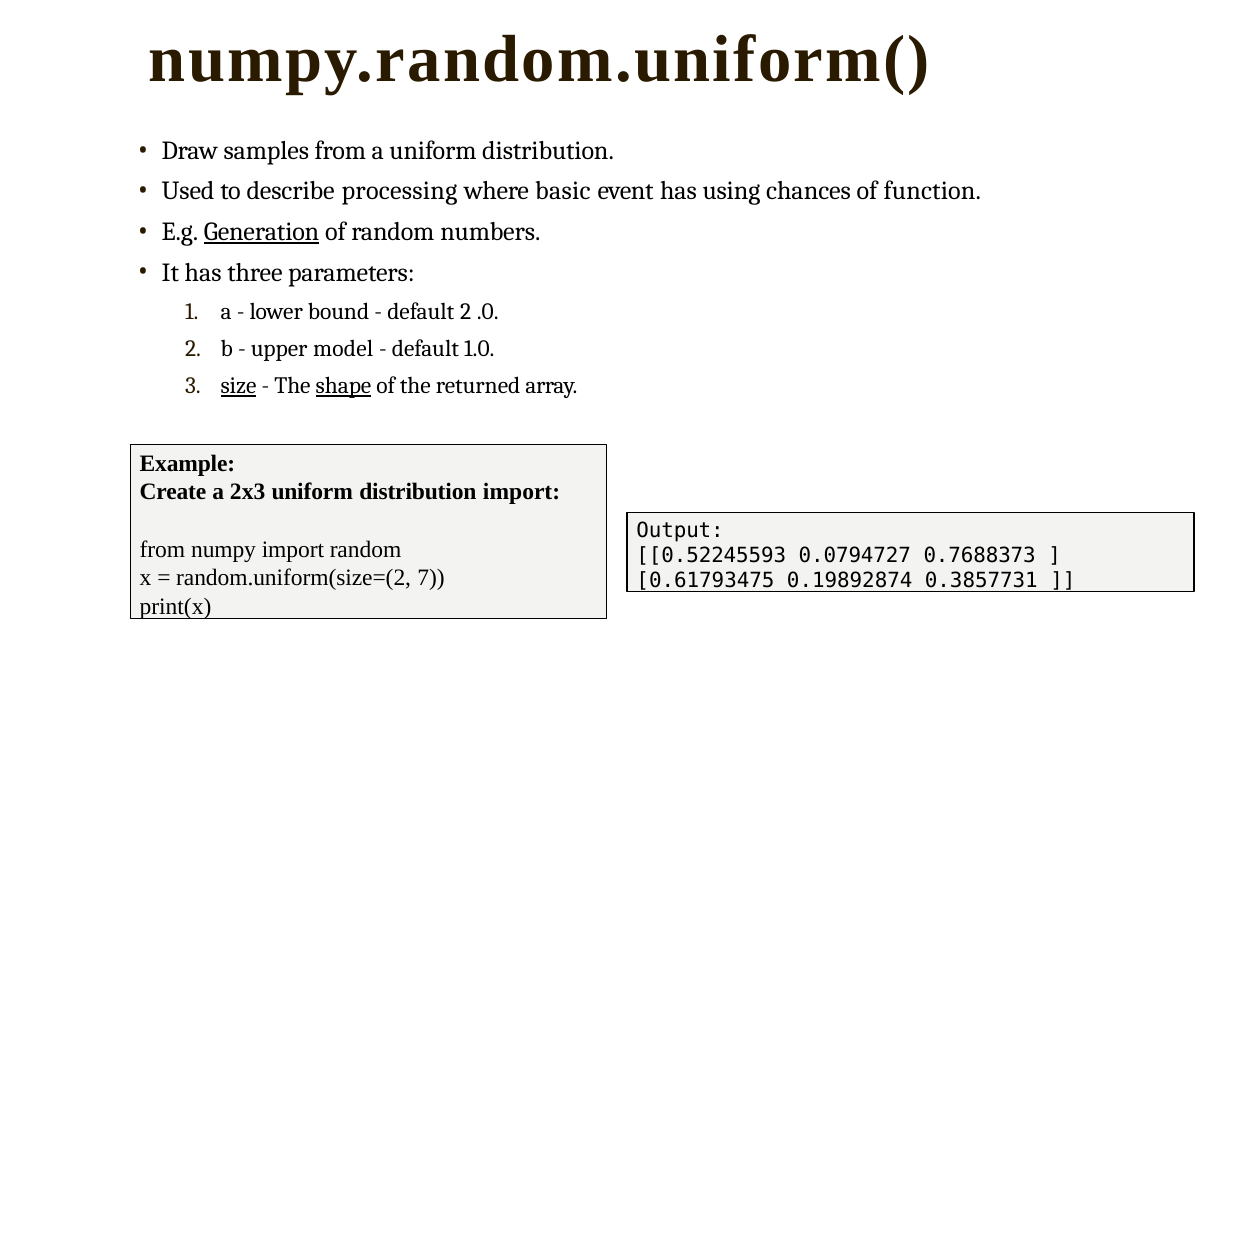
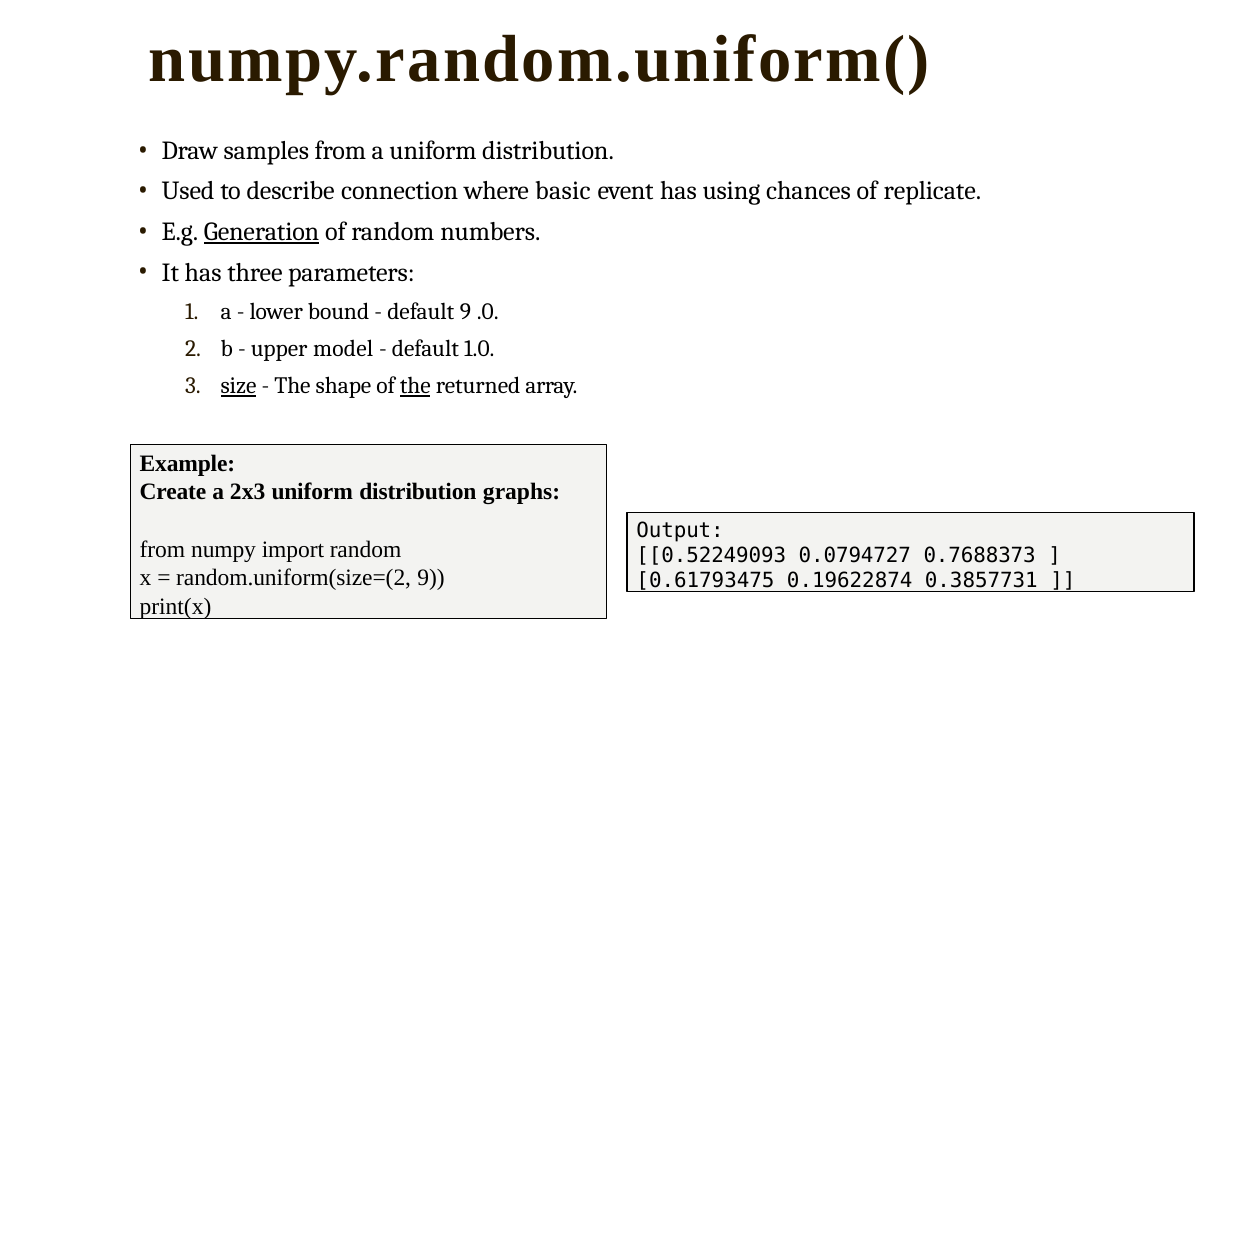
processing: processing -> connection
function: function -> replicate
default 2: 2 -> 9
shape underline: present -> none
the at (415, 386) underline: none -> present
distribution import: import -> graphs
0.52245593: 0.52245593 -> 0.52249093
random.uniform(size=(2 7: 7 -> 9
0.19892874: 0.19892874 -> 0.19622874
